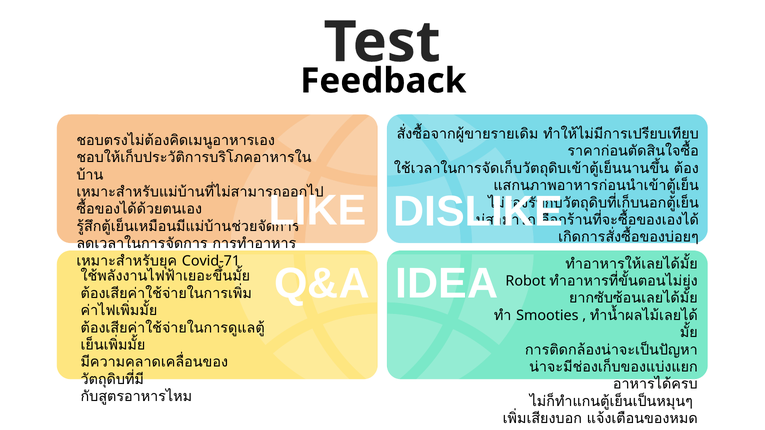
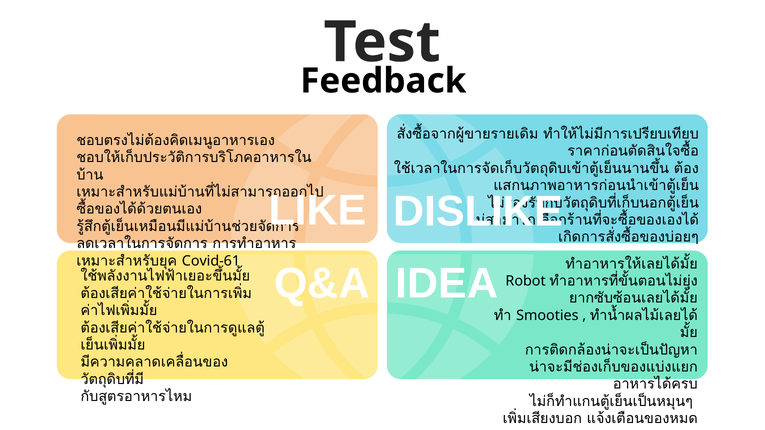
Covid-71: Covid-71 -> Covid-61
